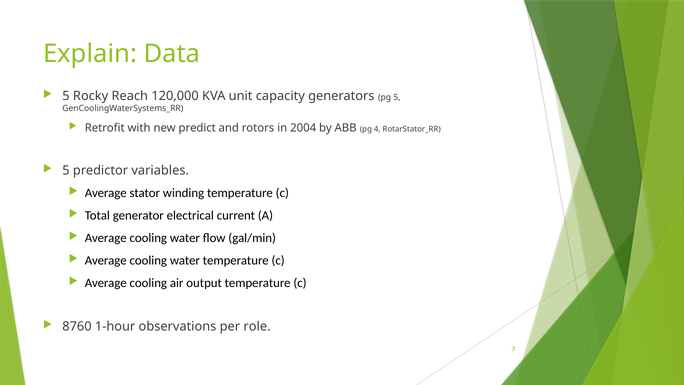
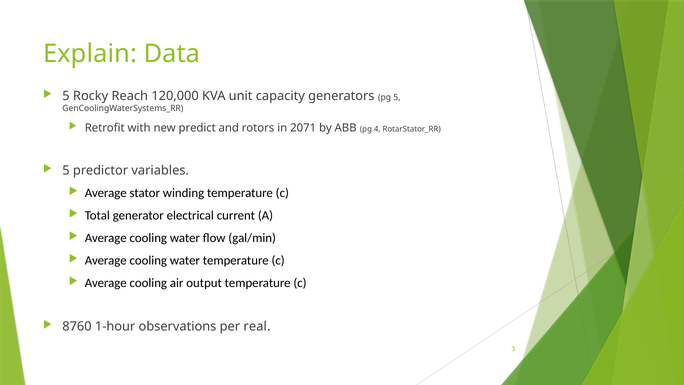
2004: 2004 -> 2071
role: role -> real
